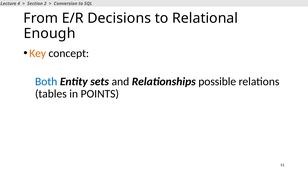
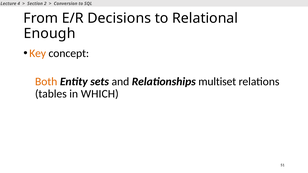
Both colour: blue -> orange
possible: possible -> multiset
POINTS: POINTS -> WHICH
